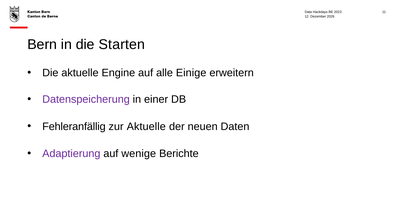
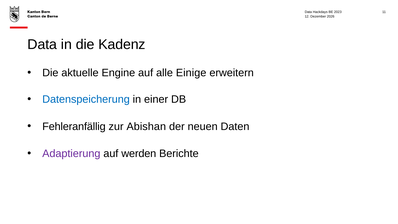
Bern at (42, 44): Bern -> Data
Starten: Starten -> Kadenz
Datenspeicherung colour: purple -> blue
zur Aktuelle: Aktuelle -> Abishan
wenige: wenige -> werden
